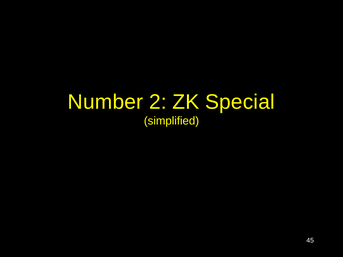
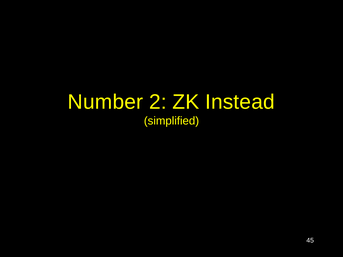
Special: Special -> Instead
